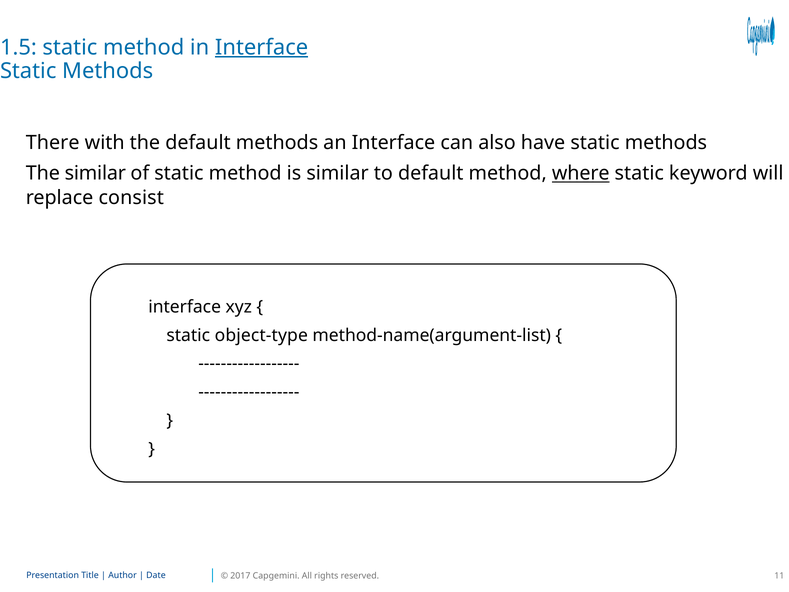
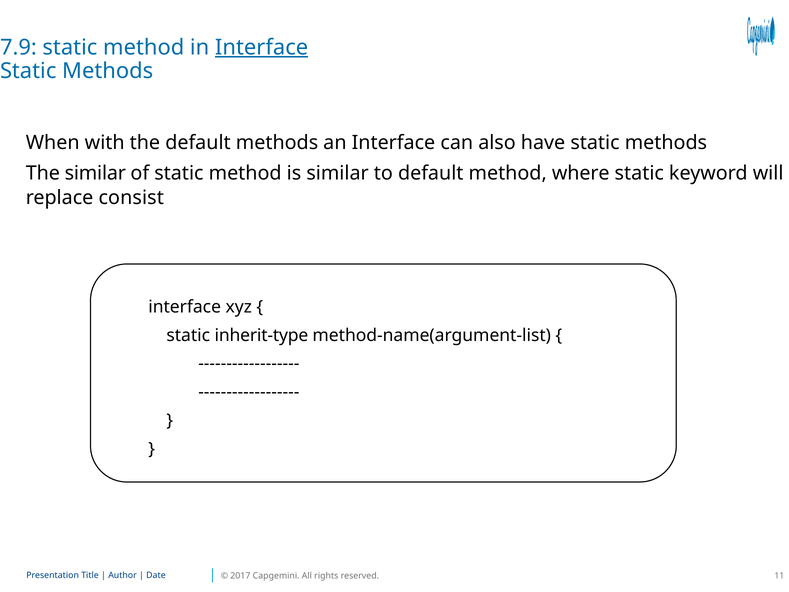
1.5: 1.5 -> 7.9
There: There -> When
where underline: present -> none
object-type: object-type -> inherit-type
